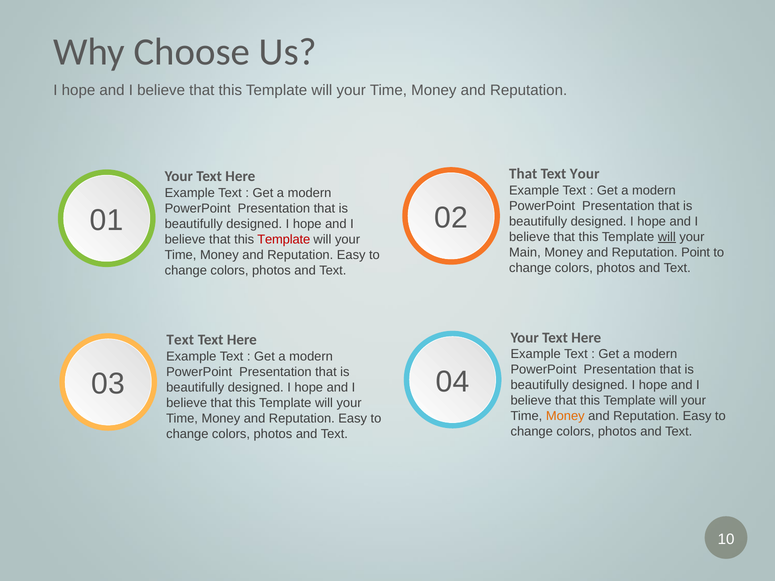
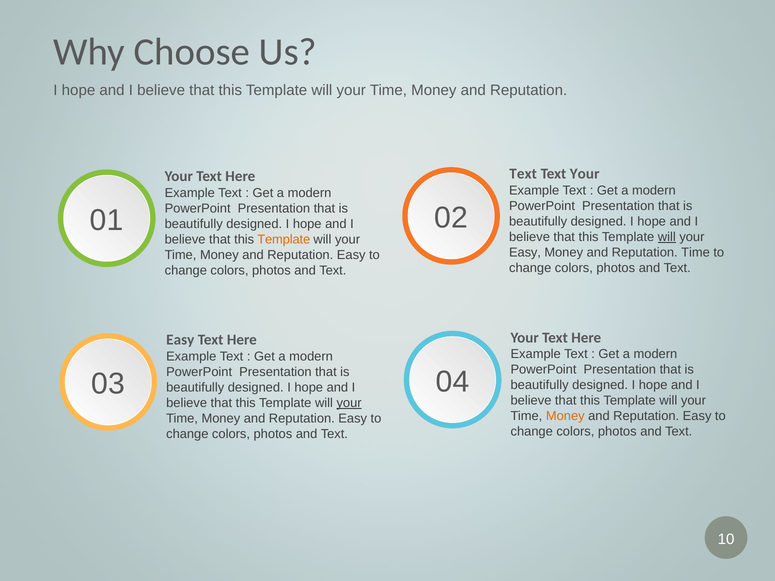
That at (523, 174): That -> Text
Template at (284, 239) colour: red -> orange
Main at (525, 253): Main -> Easy
Reputation Point: Point -> Time
Text at (180, 340): Text -> Easy
your at (349, 403) underline: none -> present
